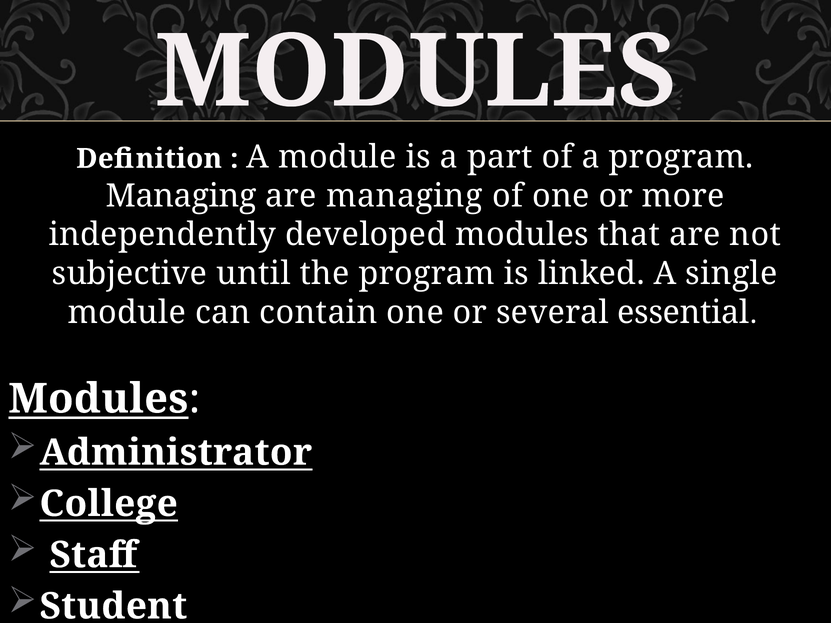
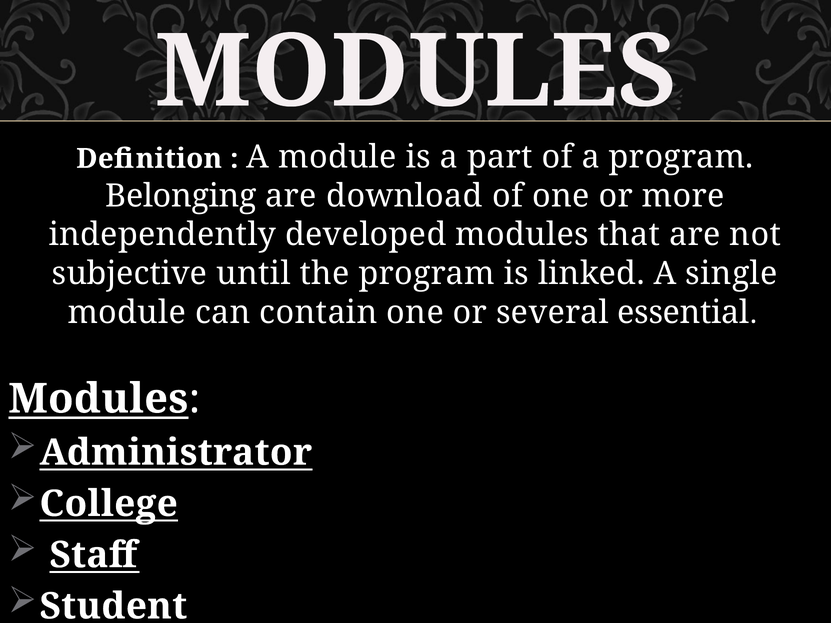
Managing at (181, 196): Managing -> Belonging
are managing: managing -> download
